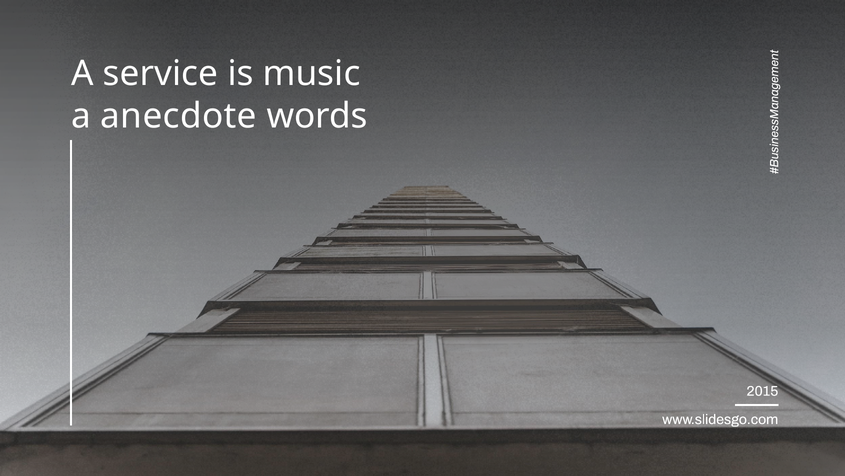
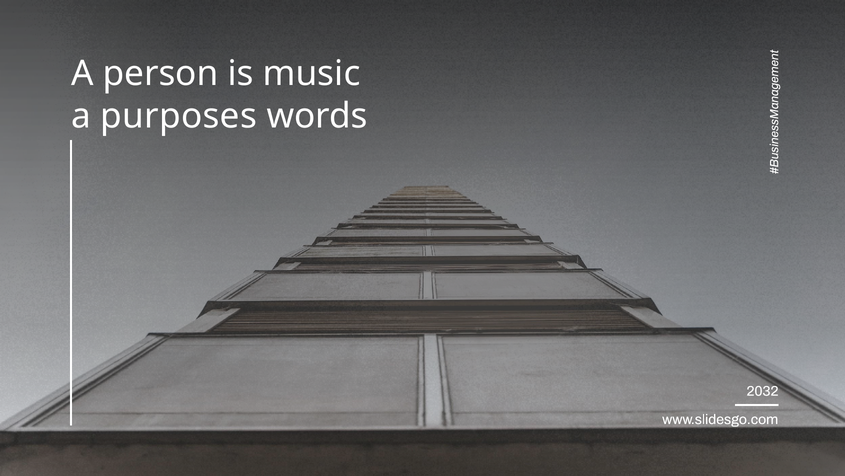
service: service -> person
anecdote: anecdote -> purposes
2015: 2015 -> 2032
